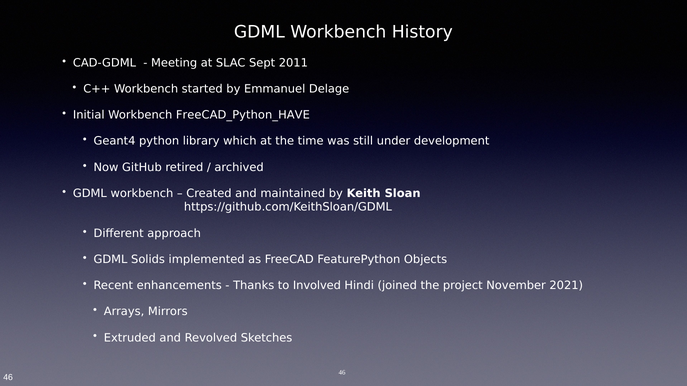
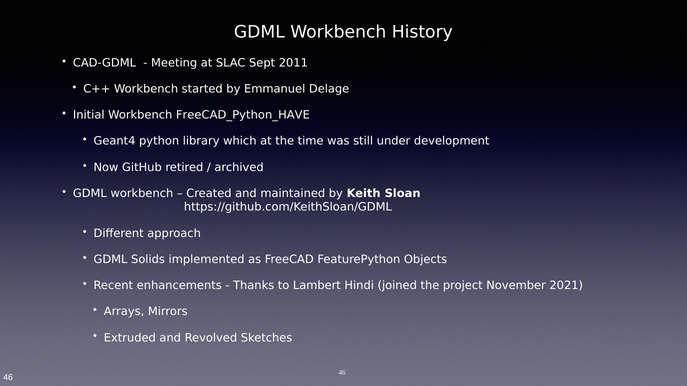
Involved: Involved -> Lambert
